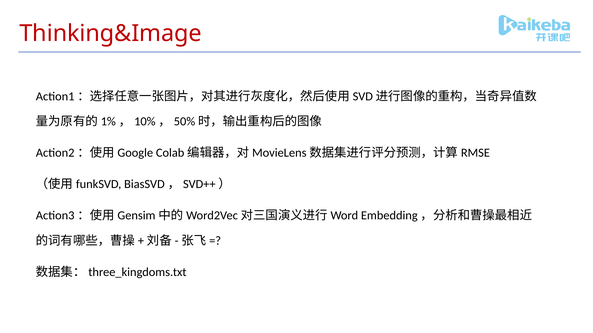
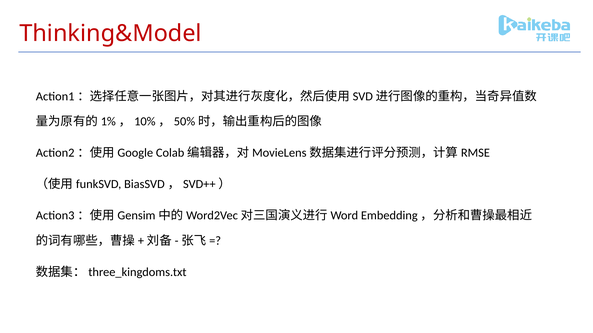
Thinking&Image: Thinking&Image -> Thinking&Model
